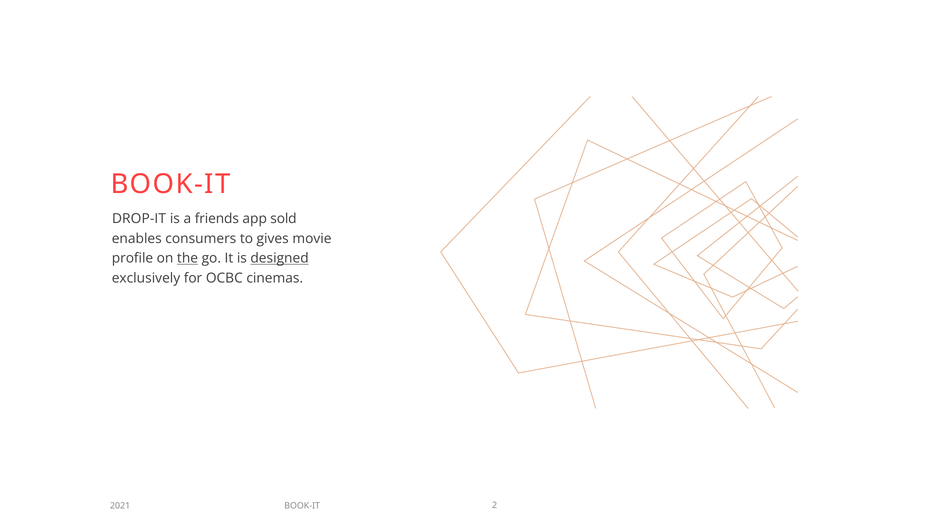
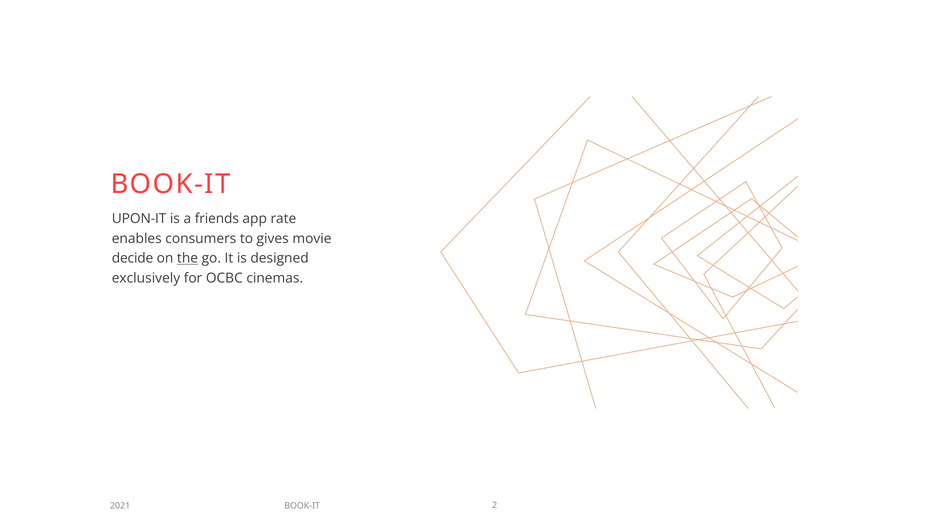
DROP-IT: DROP-IT -> UPON-IT
sold: sold -> rate
profile: profile -> decide
designed underline: present -> none
